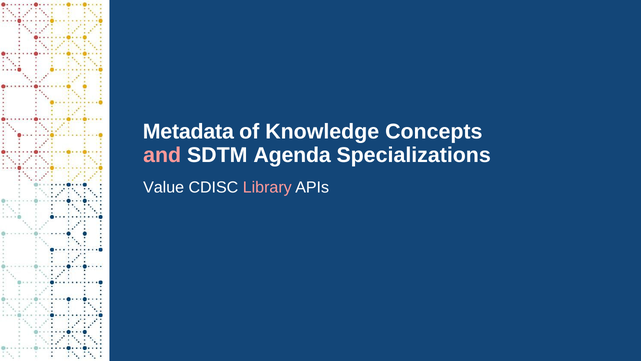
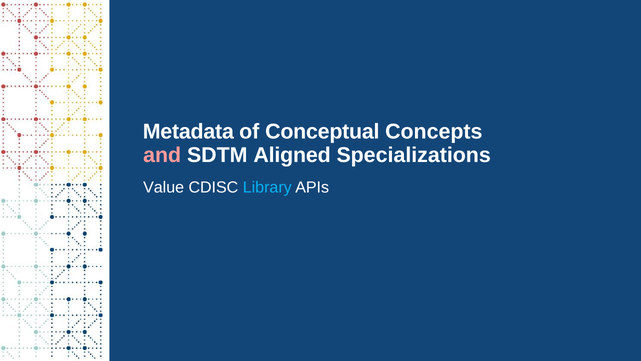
Knowledge: Knowledge -> Conceptual
Agenda: Agenda -> Aligned
Library colour: pink -> light blue
